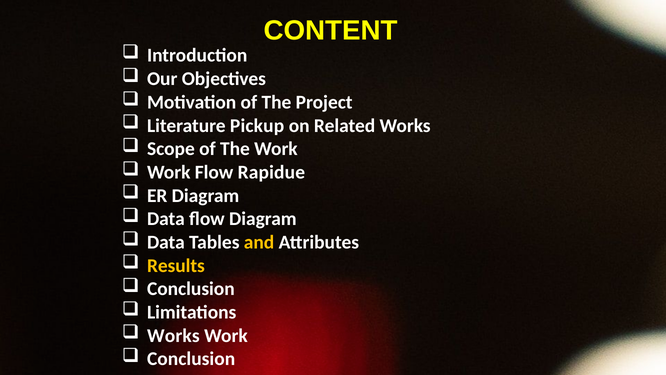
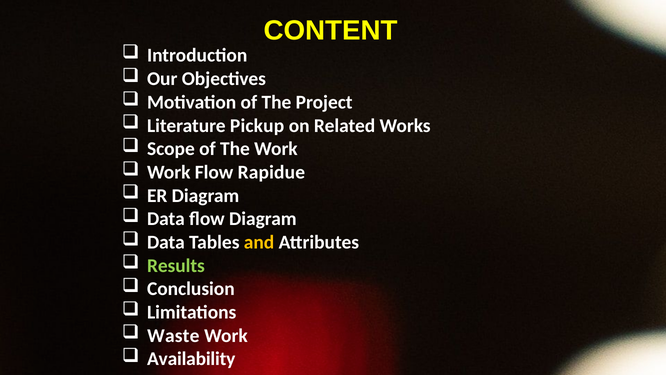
Results colour: yellow -> light green
Works at (173, 335): Works -> Waste
Conclusion at (191, 359): Conclusion -> Availability
